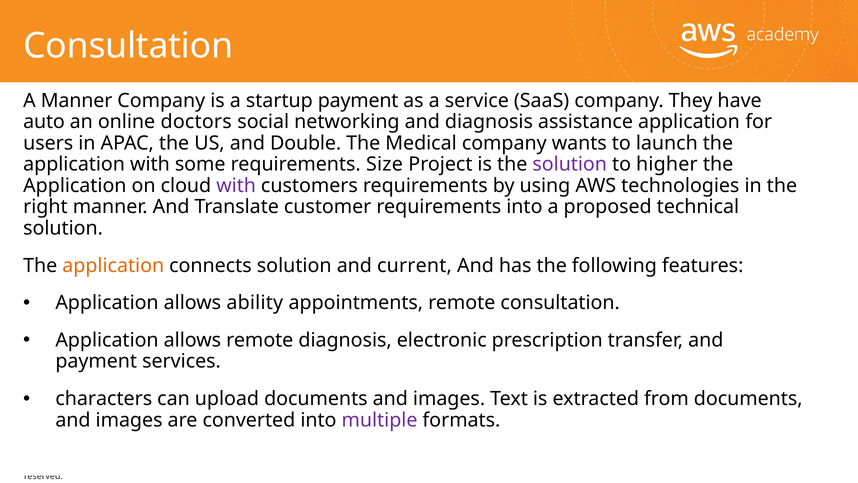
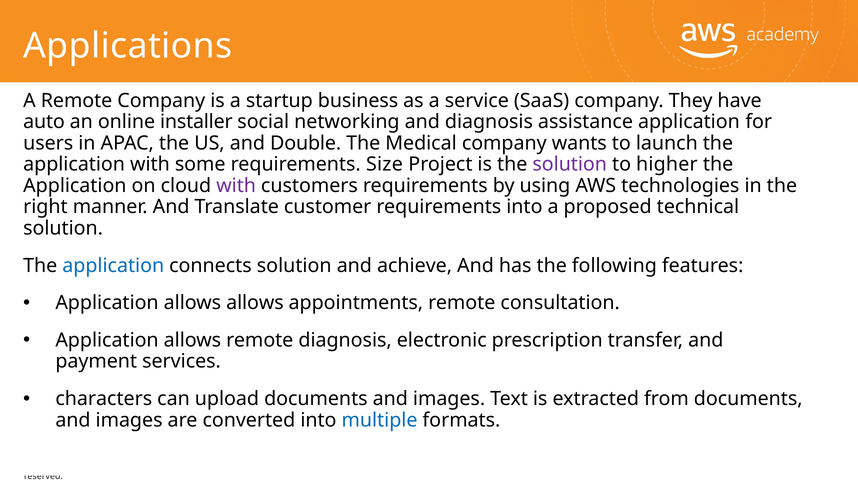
Consultation at (128, 46): Consultation -> Applications
A Manner: Manner -> Remote
startup payment: payment -> business
doctors: doctors -> installer
application at (113, 265) colour: orange -> blue
current: current -> achieve
allows ability: ability -> allows
multiple colour: purple -> blue
